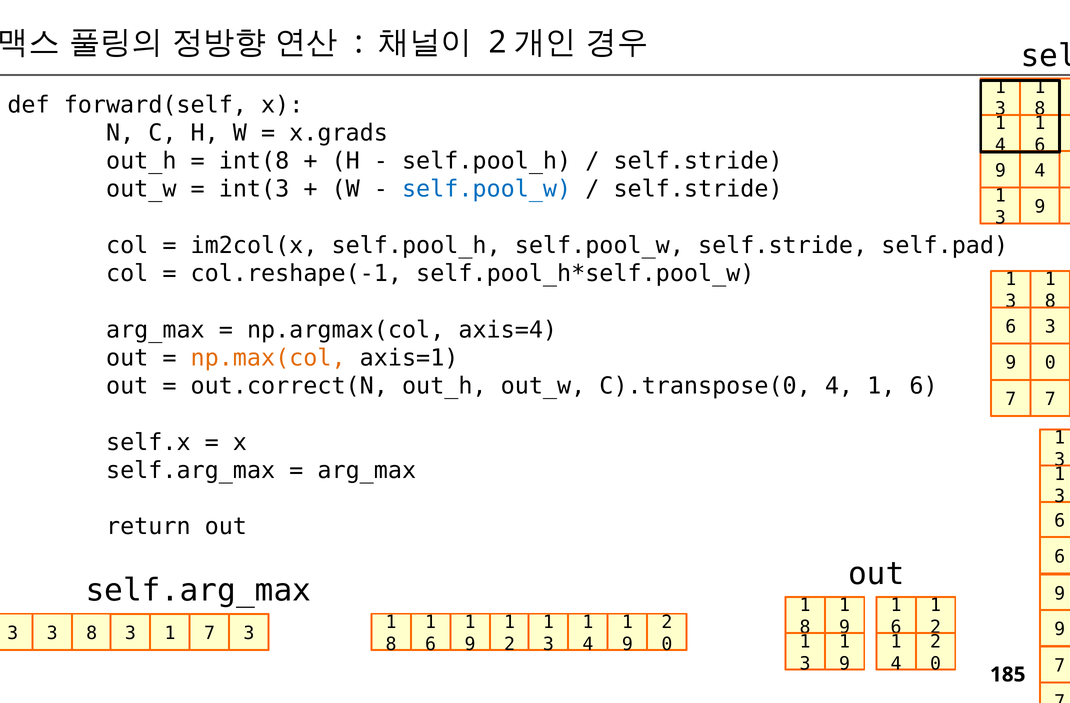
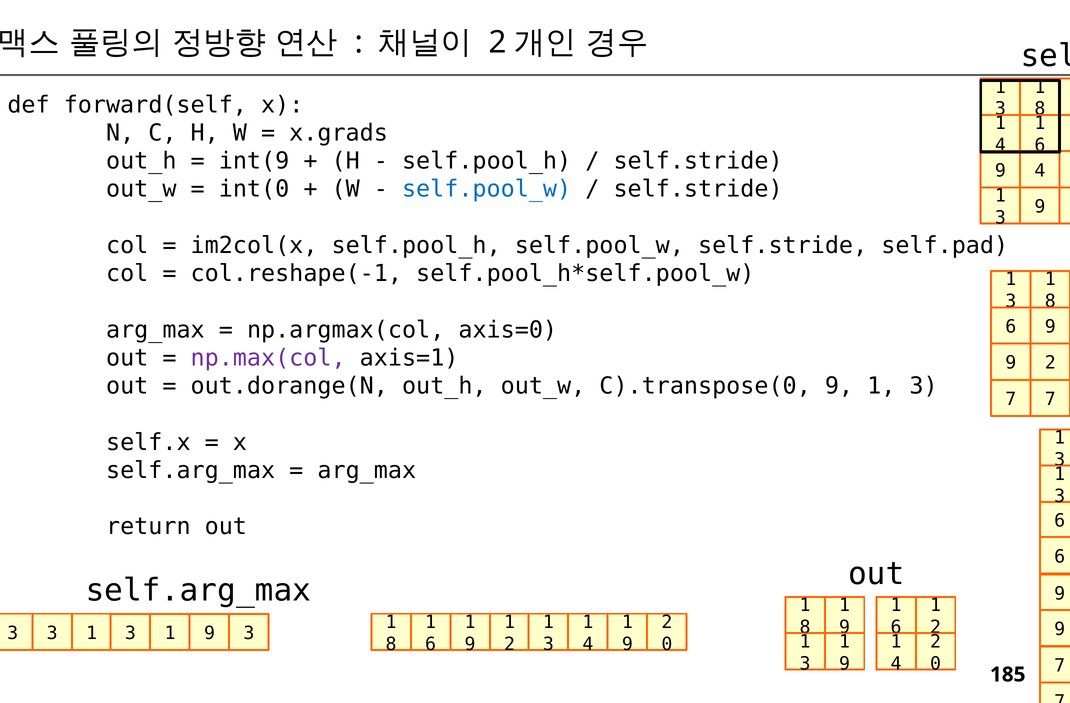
int(8: int(8 -> int(9
int(3: int(3 -> int(0
3 at (1050, 327): 3 -> 9
axis=4: axis=4 -> axis=0
np.max(col colour: orange -> purple
0 at (1050, 363): 0 -> 2
out.correct(N: out.correct(N -> out.dorange(N
C).transpose(0 4: 4 -> 9
6 at (924, 386): 6 -> 3
3 3 8: 8 -> 1
7 at (210, 633): 7 -> 9
